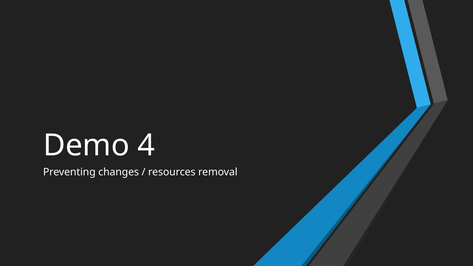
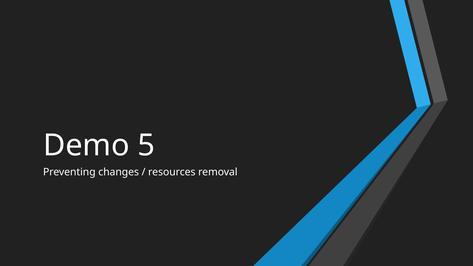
4: 4 -> 5
